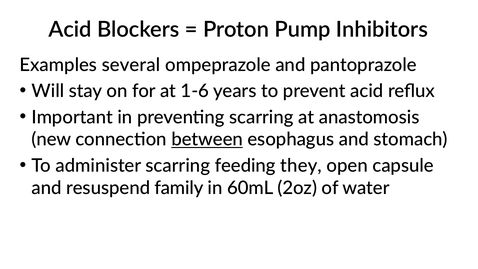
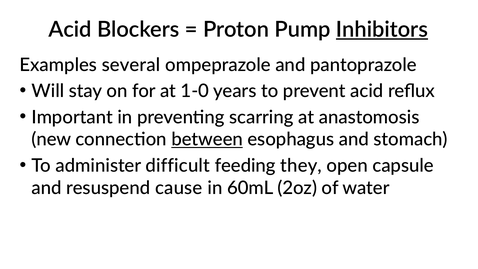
Inhibitors underline: none -> present
1-6: 1-6 -> 1-0
administer scarring: scarring -> difficult
family: family -> cause
